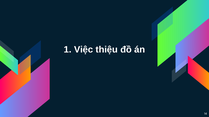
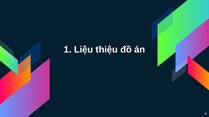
Việc: Việc -> Liệu
